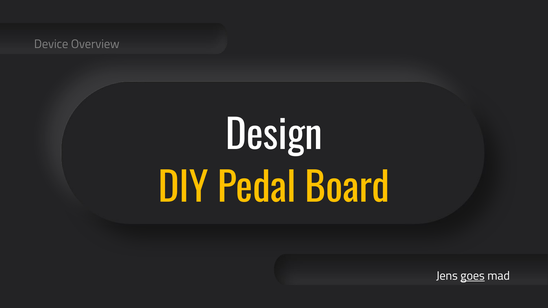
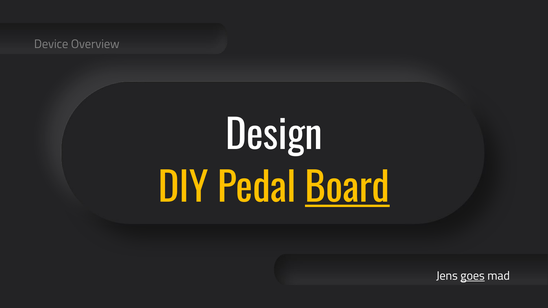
Board underline: none -> present
